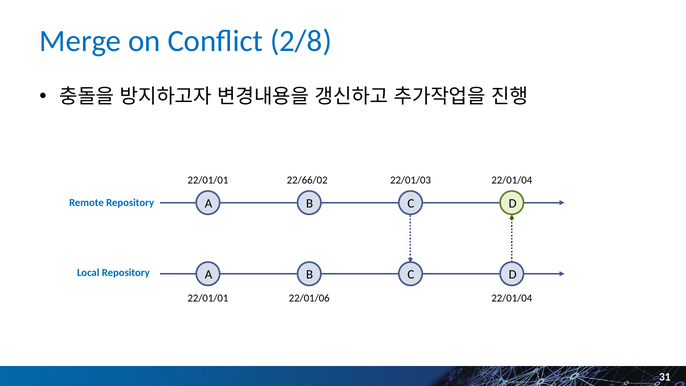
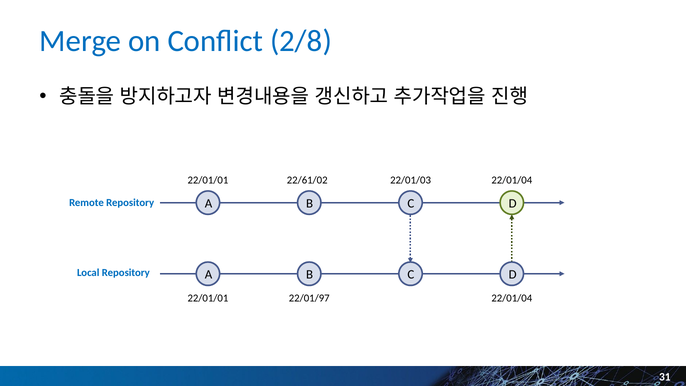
22/66/02: 22/66/02 -> 22/61/02
22/01/06: 22/01/06 -> 22/01/97
